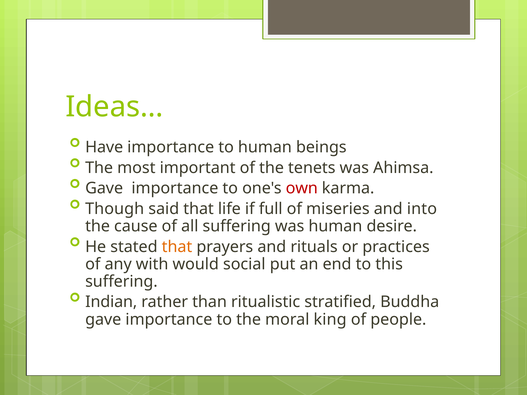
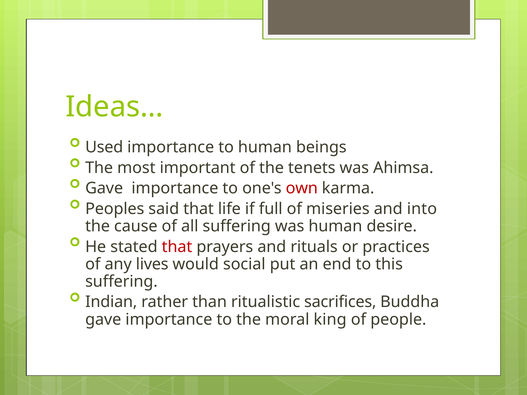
Have: Have -> Used
Though: Though -> Peoples
that at (177, 247) colour: orange -> red
with: with -> lives
stratified: stratified -> sacrifices
